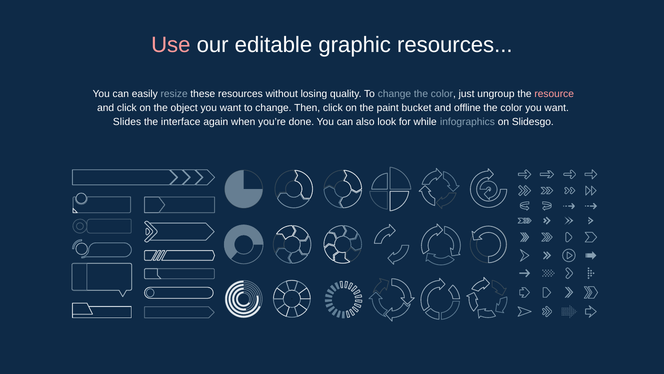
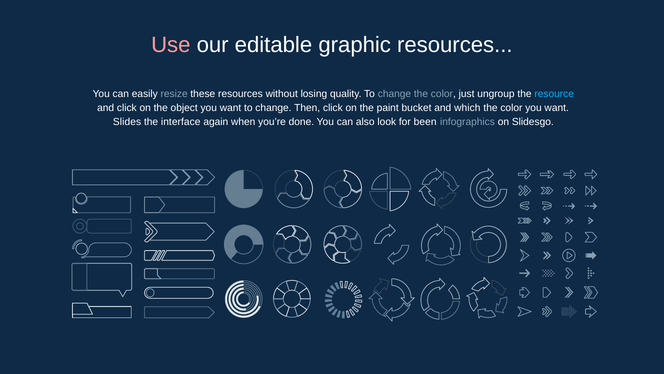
resource colour: pink -> light blue
offline: offline -> which
while: while -> been
